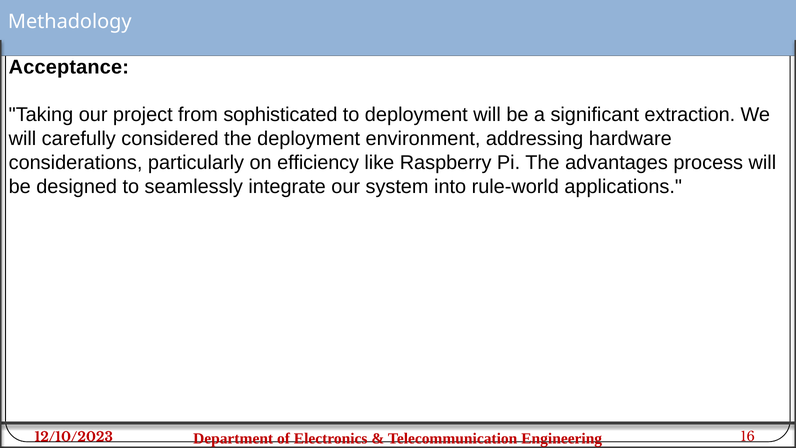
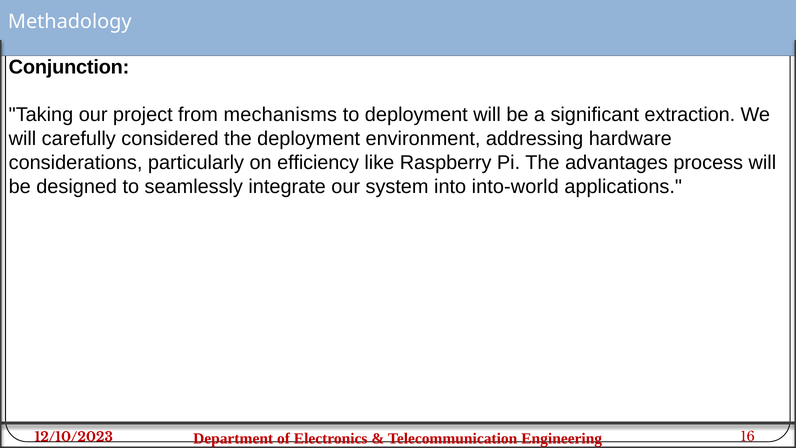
Acceptance: Acceptance -> Conjunction
sophisticated: sophisticated -> mechanisms
rule-world: rule-world -> into-world
